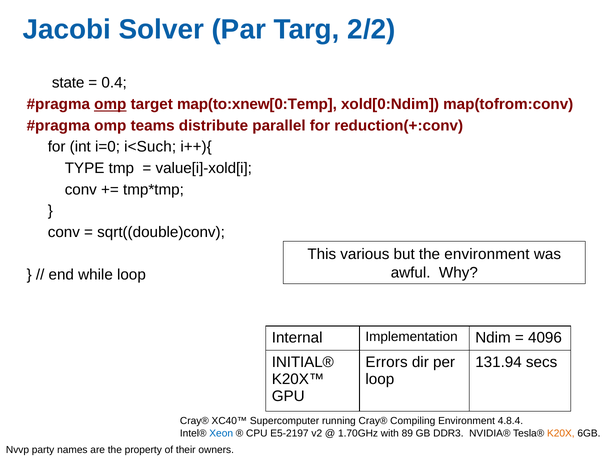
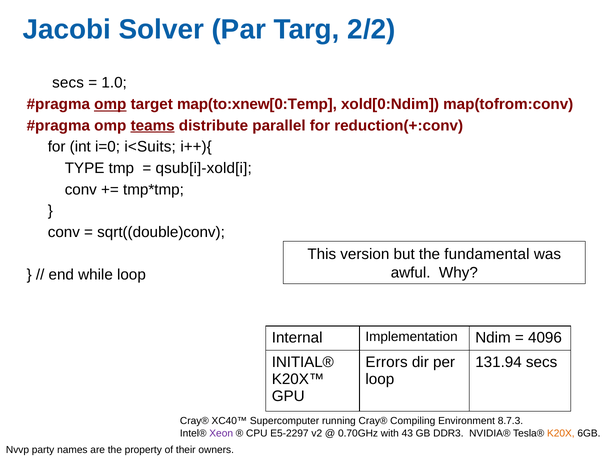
state at (68, 83): state -> secs
0.4: 0.4 -> 1.0
teams underline: none -> present
i<Such: i<Such -> i<Suits
value[i]-xold[i: value[i]-xold[i -> qsub[i]-xold[i
various: various -> version
the environment: environment -> fundamental
4.8.4: 4.8.4 -> 8.7.3
Xeon colour: blue -> purple
E5-2197: E5-2197 -> E5-2297
1.70GHz: 1.70GHz -> 0.70GHz
89: 89 -> 43
